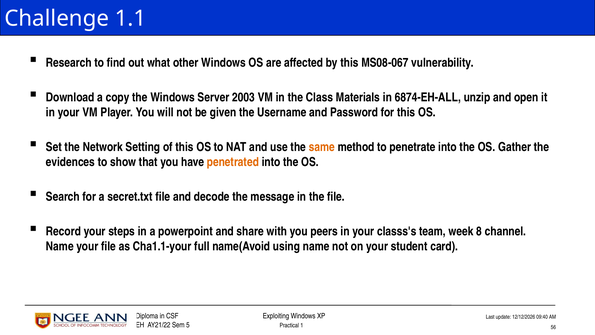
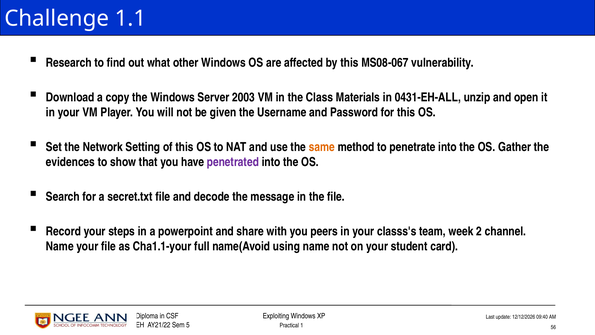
6874-EH-ALL: 6874-EH-ALL -> 0431-EH-ALL
penetrated colour: orange -> purple
8: 8 -> 2
